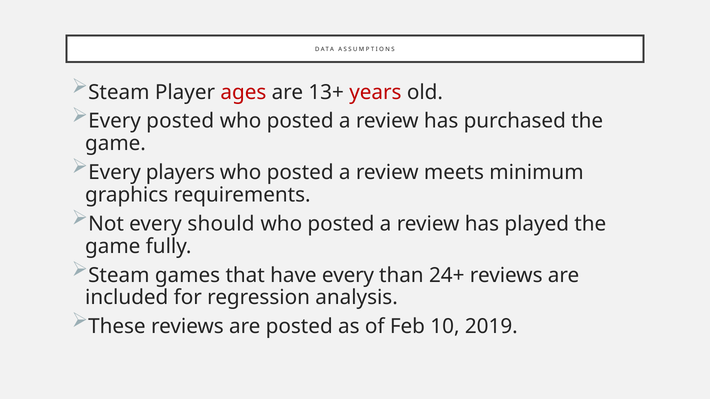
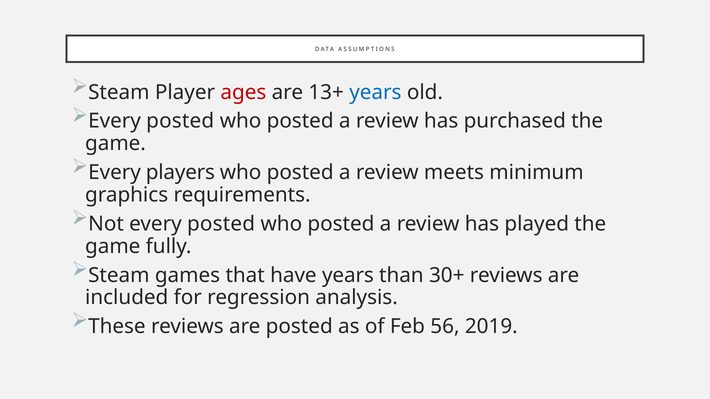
years at (375, 92) colour: red -> blue
Not every should: should -> posted
have every: every -> years
24+: 24+ -> 30+
10: 10 -> 56
